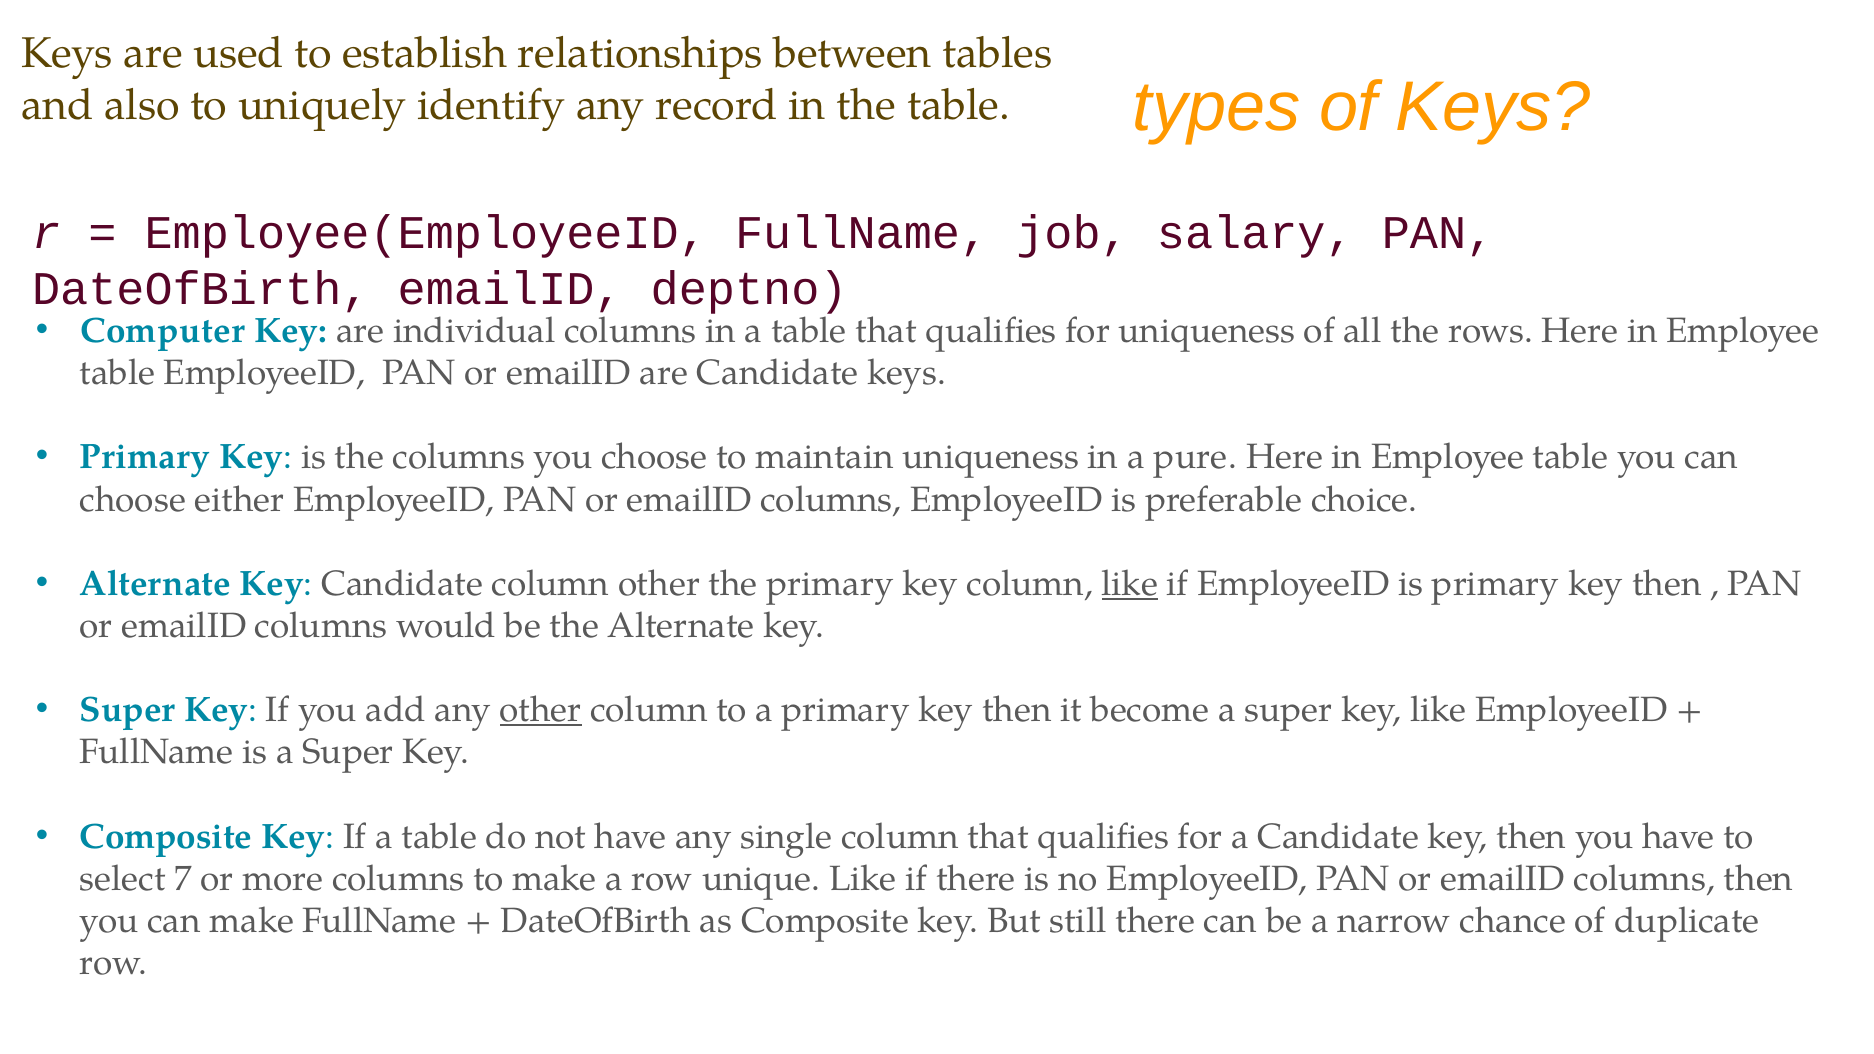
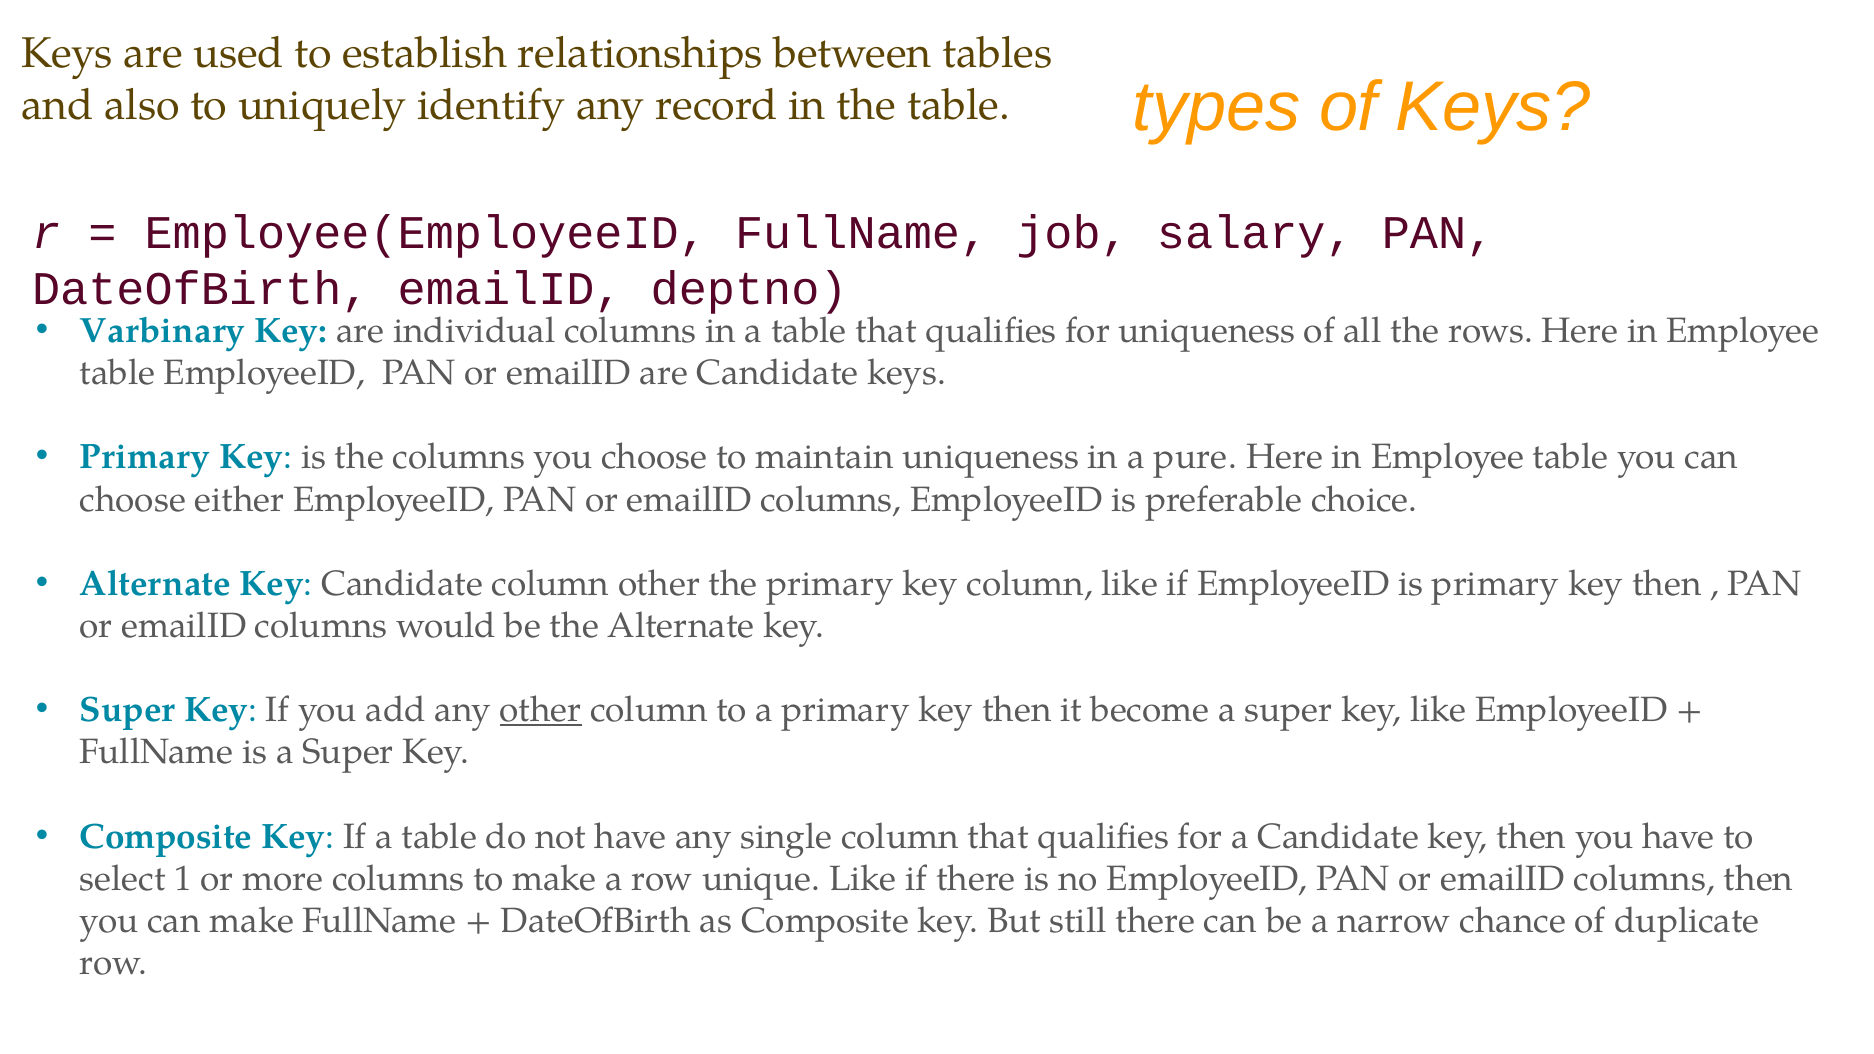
Computer: Computer -> Varbinary
like at (1130, 584) underline: present -> none
7: 7 -> 1
